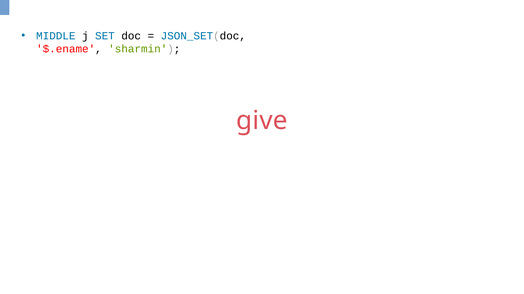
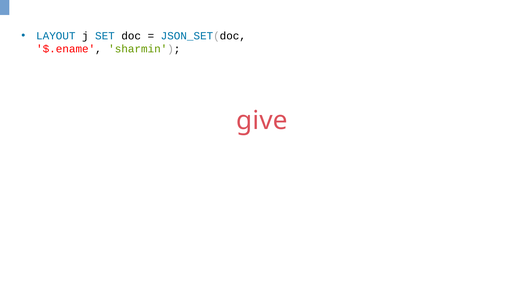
MIDDLE: MIDDLE -> LAYOUT
